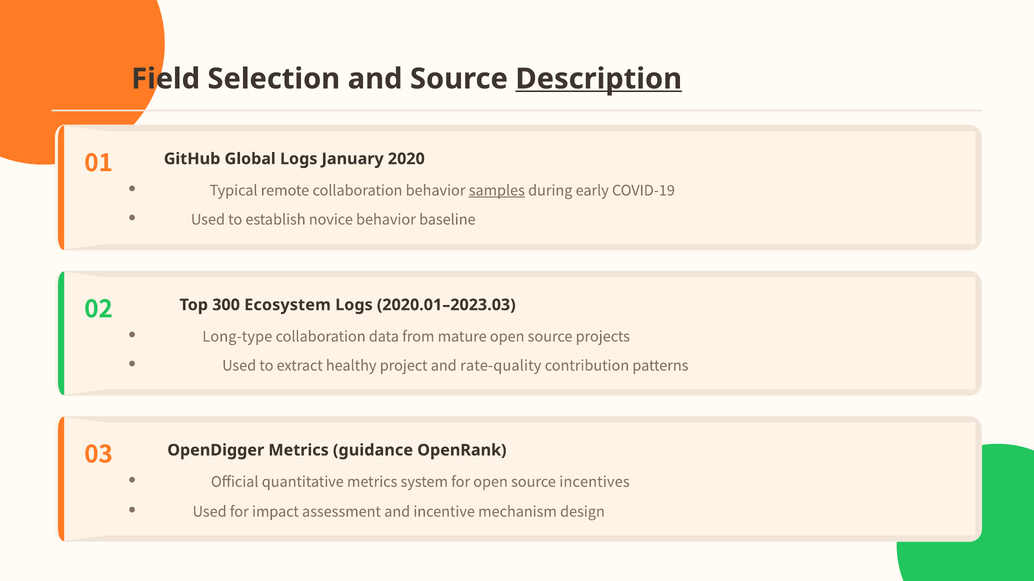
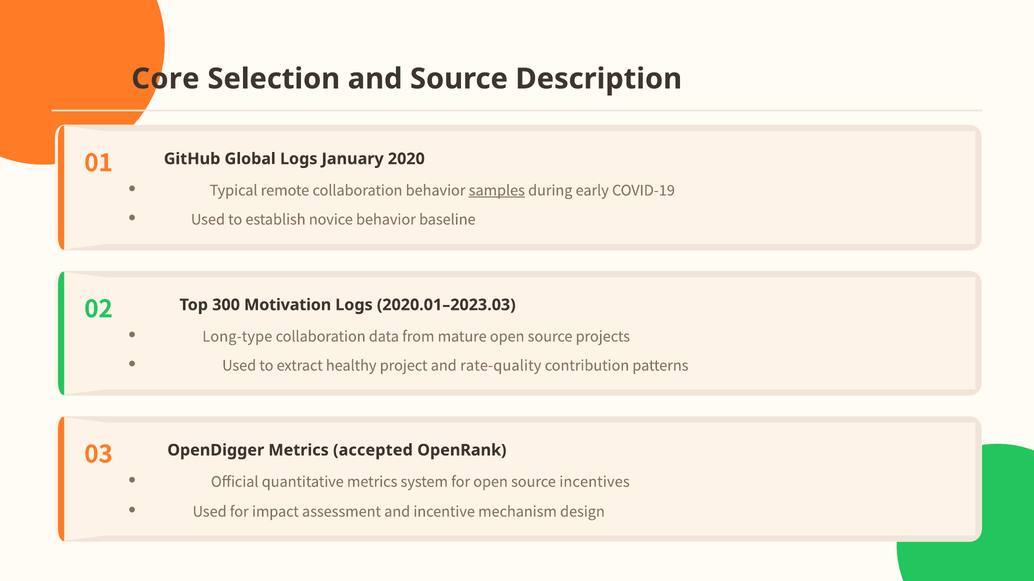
Field: Field -> Core
Description underline: present -> none
Ecosystem: Ecosystem -> Motivation
guidance: guidance -> accepted
